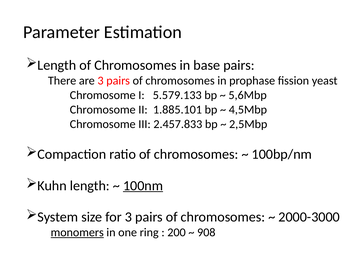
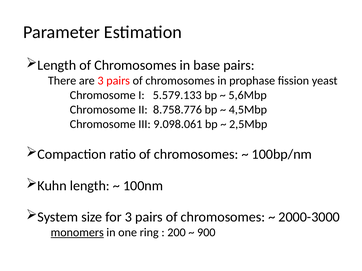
1.885.101: 1.885.101 -> 8.758.776
2.457.833: 2.457.833 -> 9.098.061
100nm underline: present -> none
908: 908 -> 900
